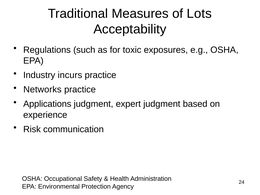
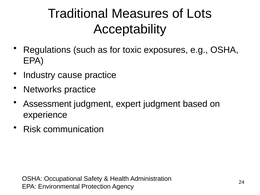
incurs: incurs -> cause
Applications: Applications -> Assessment
